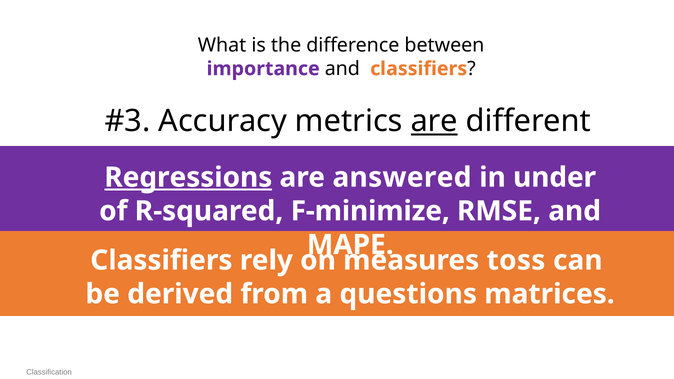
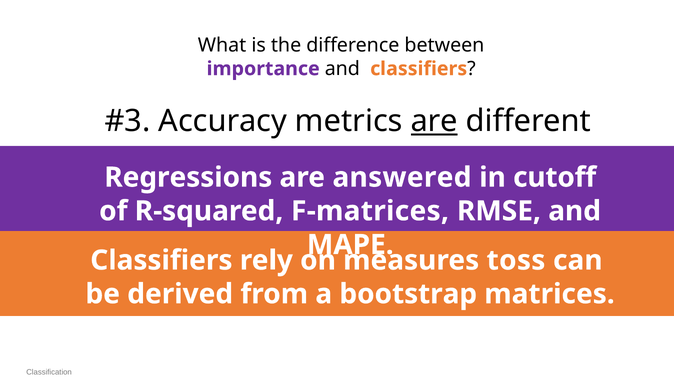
Regressions underline: present -> none
under: under -> cutoff
F-minimize: F-minimize -> F-matrices
questions: questions -> bootstrap
